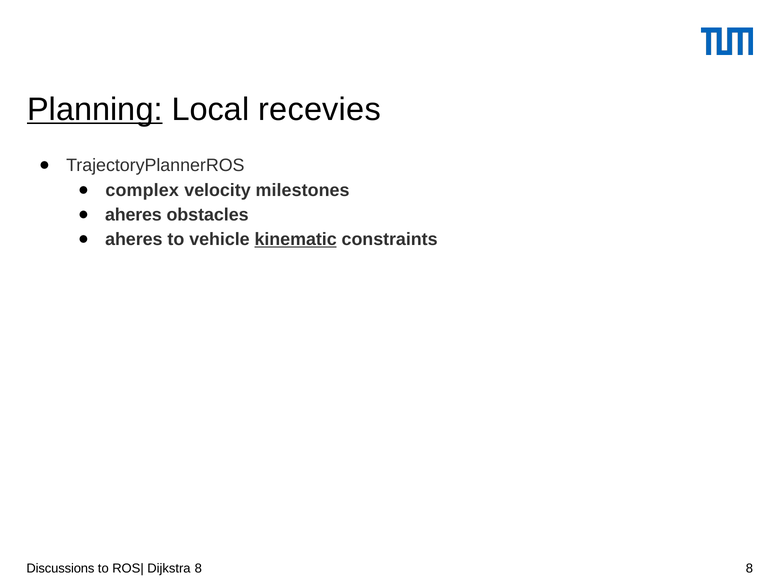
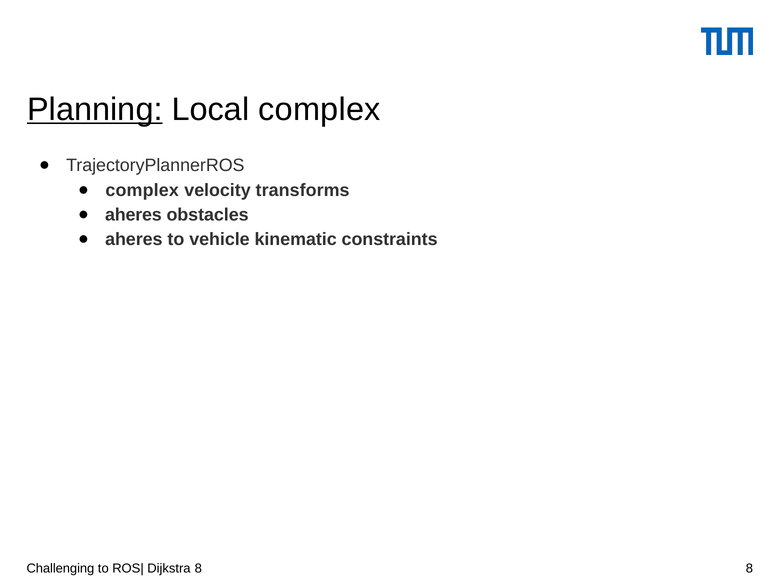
Local recevies: recevies -> complex
milestones: milestones -> transforms
kinematic underline: present -> none
Discussions: Discussions -> Challenging
